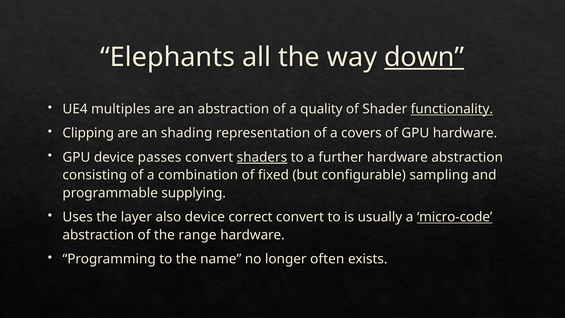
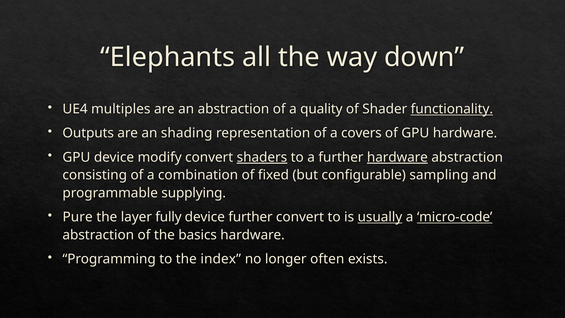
down underline: present -> none
Clipping: Clipping -> Outputs
passes: passes -> modify
hardware at (397, 157) underline: none -> present
Uses: Uses -> Pure
also: also -> fully
device correct: correct -> further
usually underline: none -> present
range: range -> basics
name: name -> index
